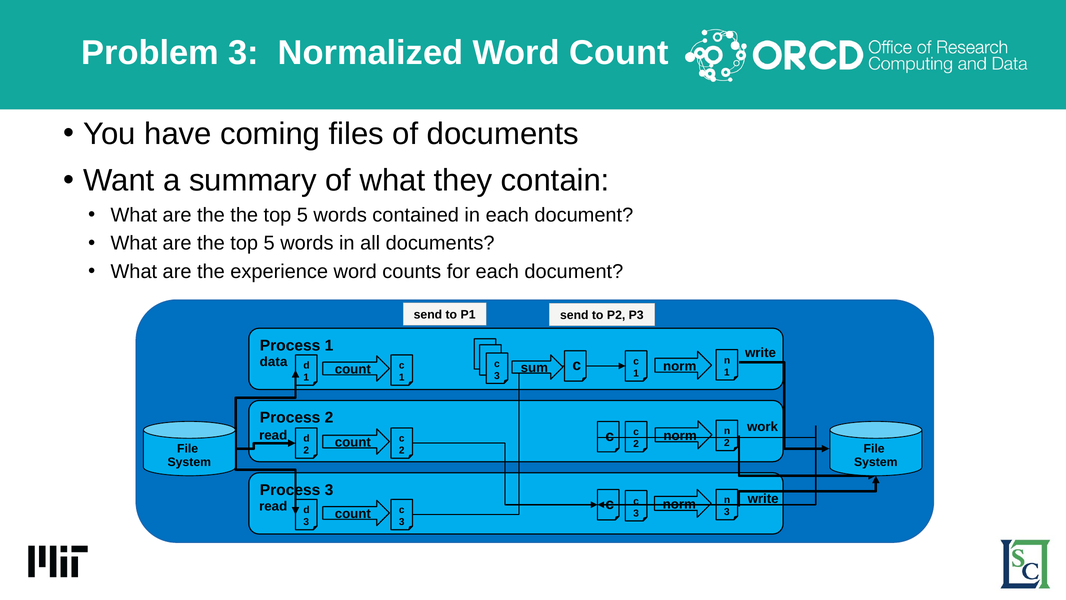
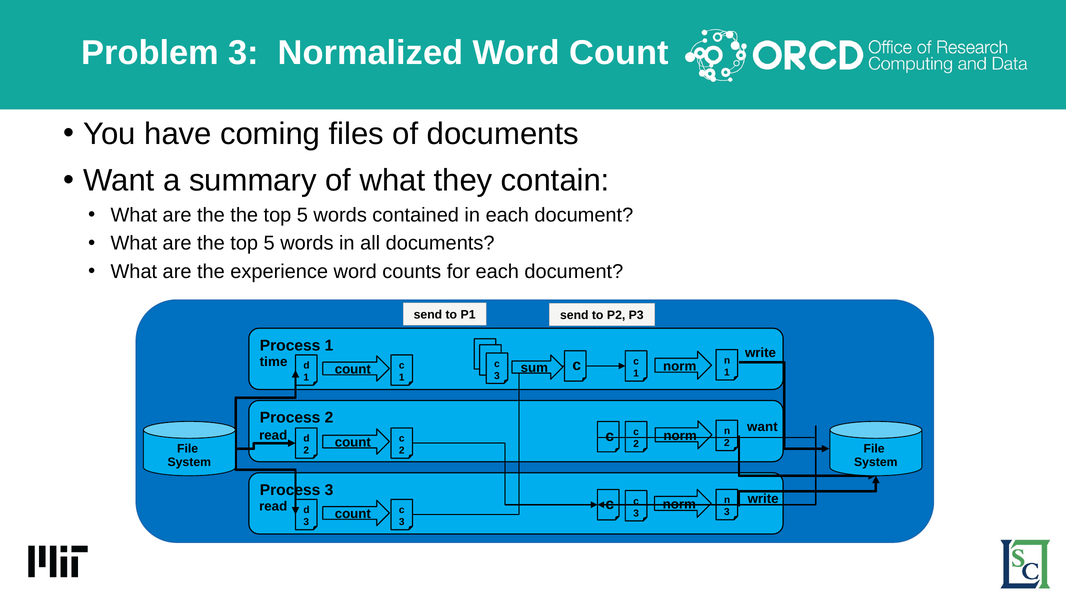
data: data -> time
work at (763, 426): work -> want
